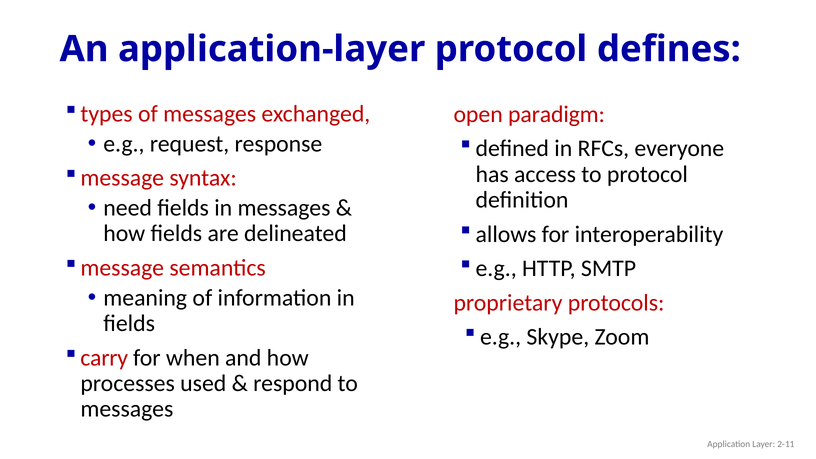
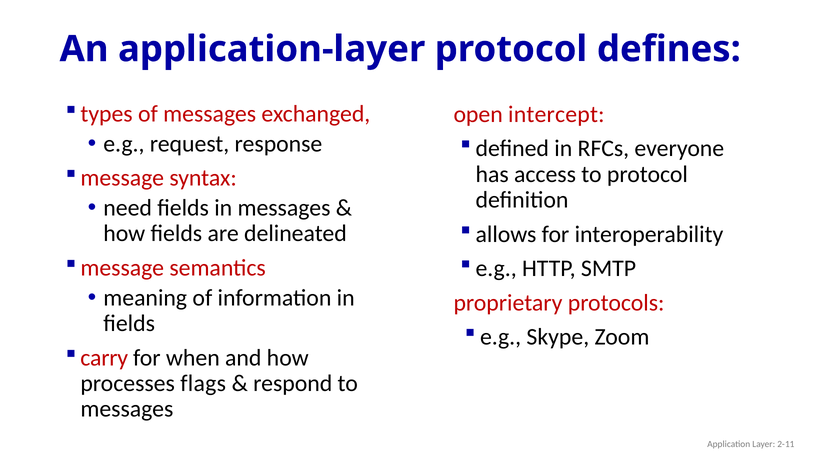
paradigm: paradigm -> intercept
used: used -> flags
